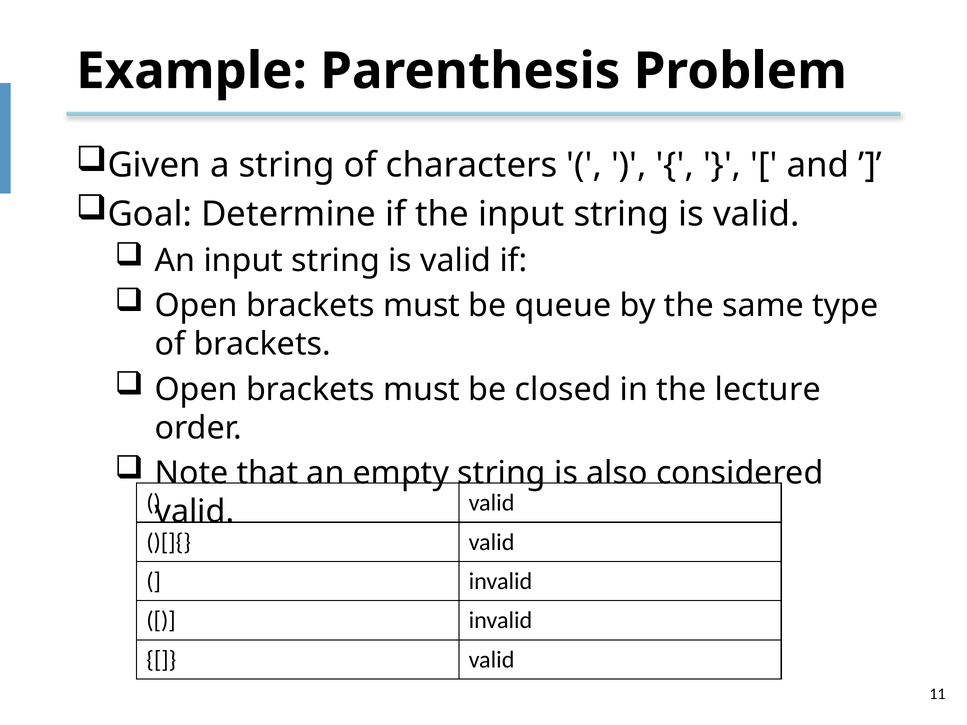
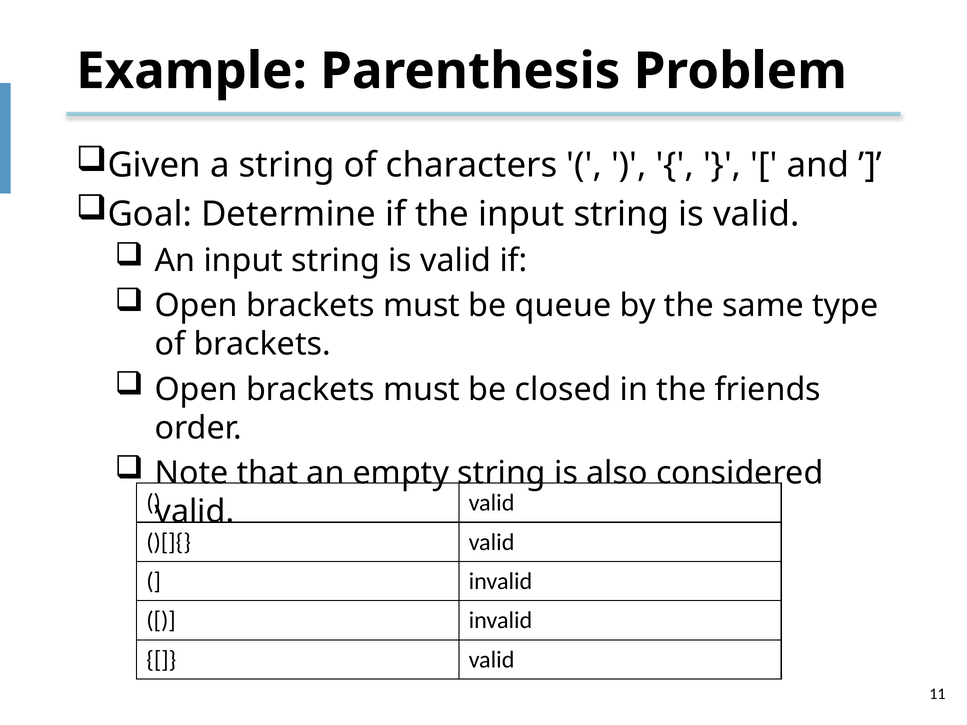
lecture: lecture -> friends
